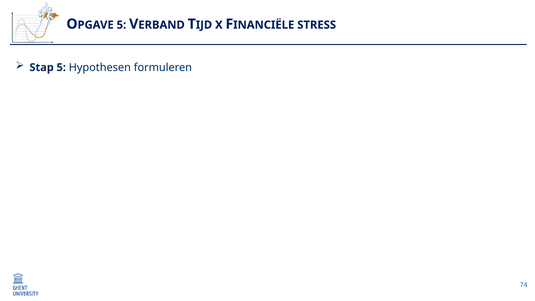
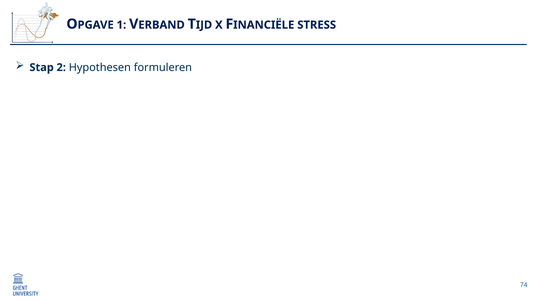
5 at (121, 25): 5 -> 1
Stap 5: 5 -> 2
